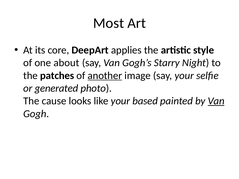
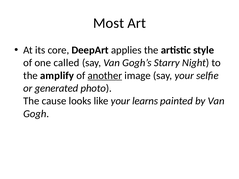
about: about -> called
patches: patches -> amplify
based: based -> learns
Van at (216, 101) underline: present -> none
